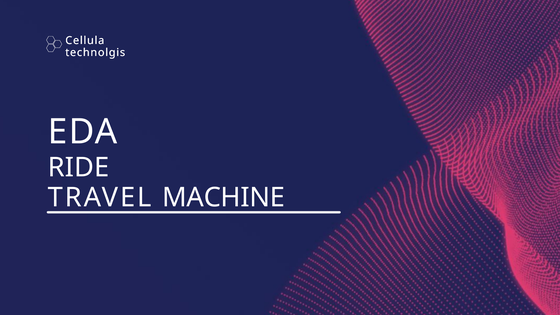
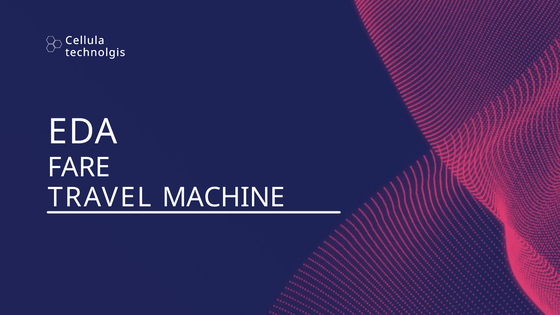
RIDE: RIDE -> FARE
